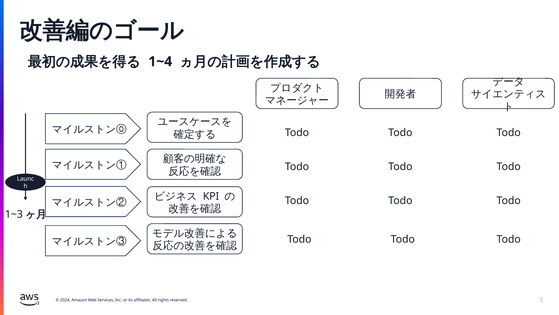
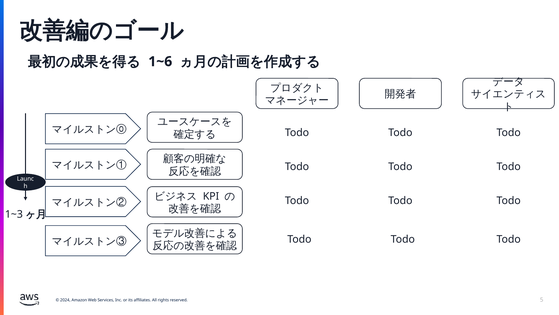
1~4: 1~4 -> 1~6
